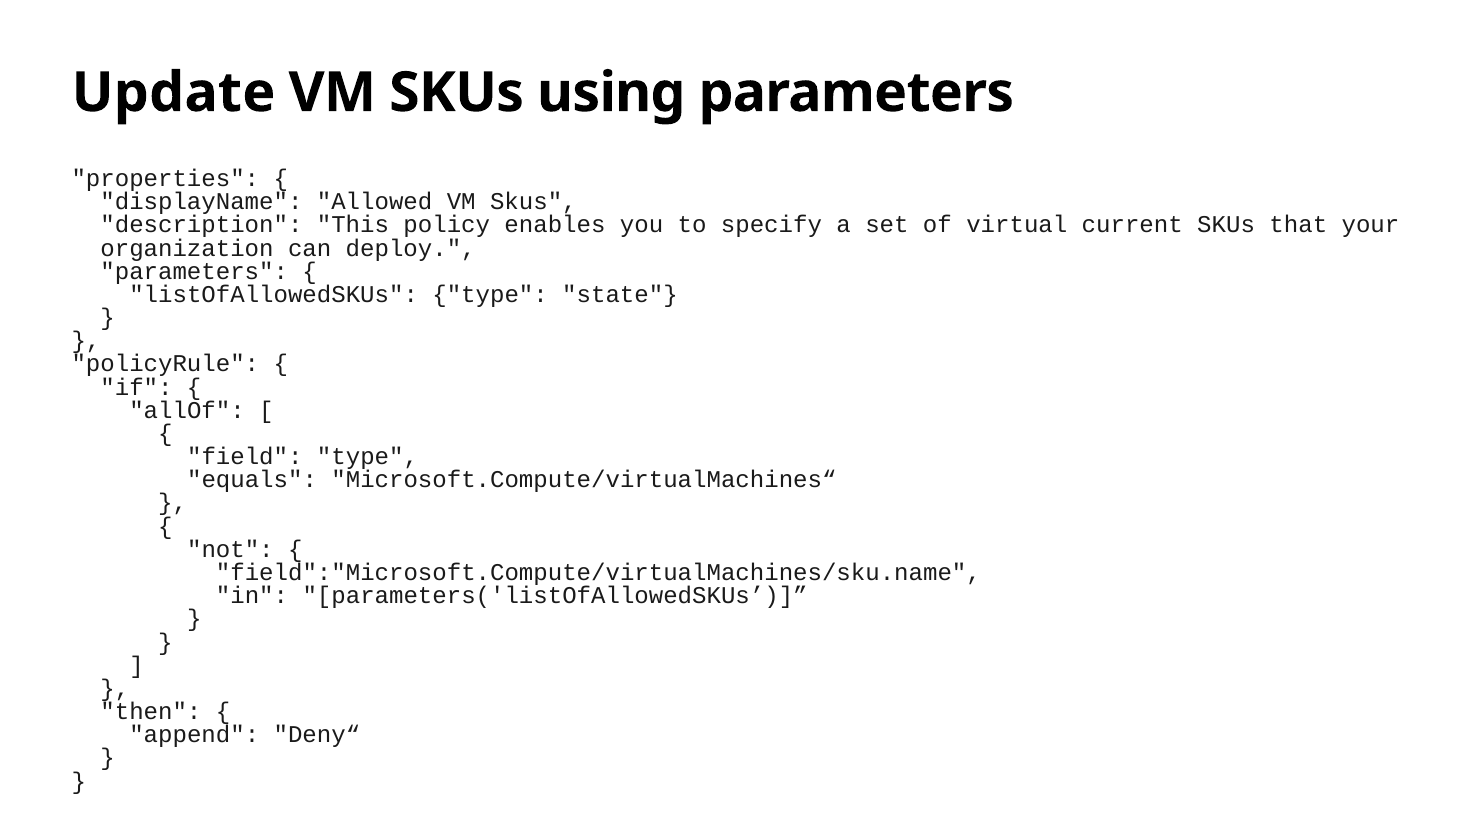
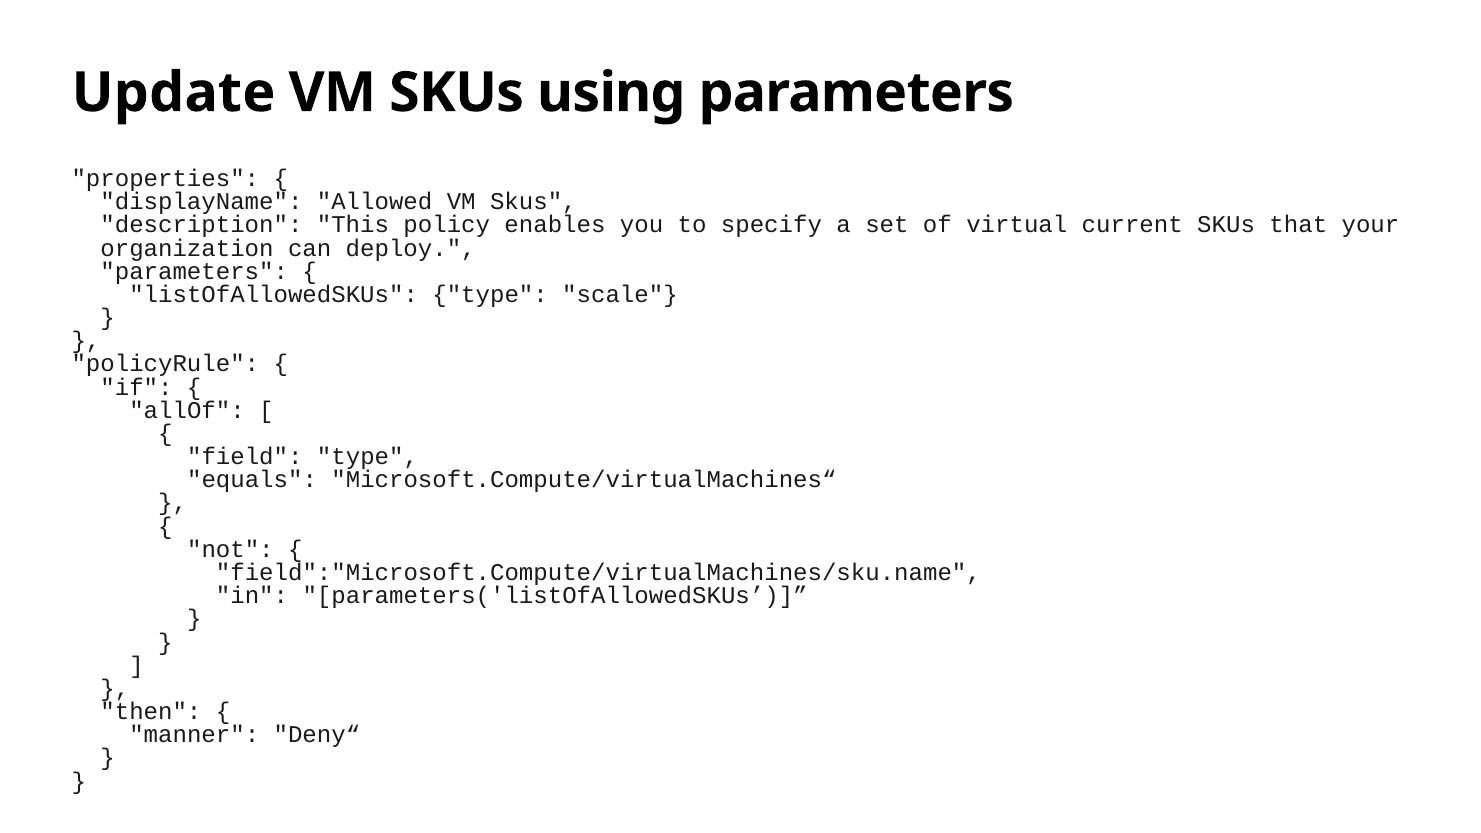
state: state -> scale
append: append -> manner
